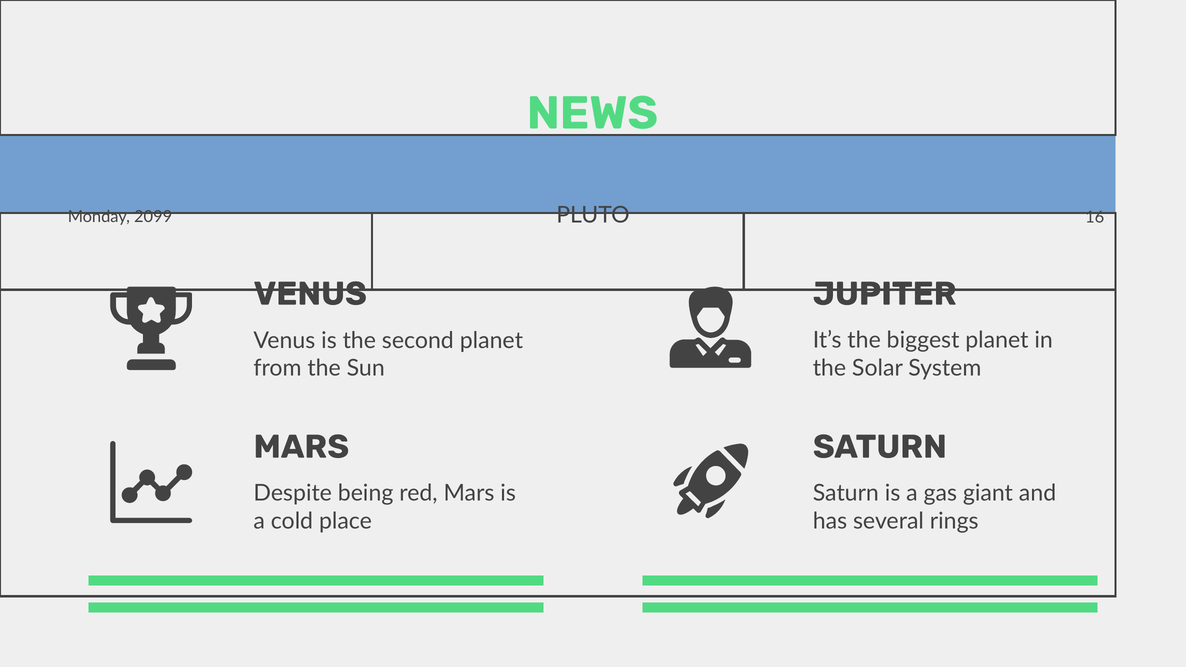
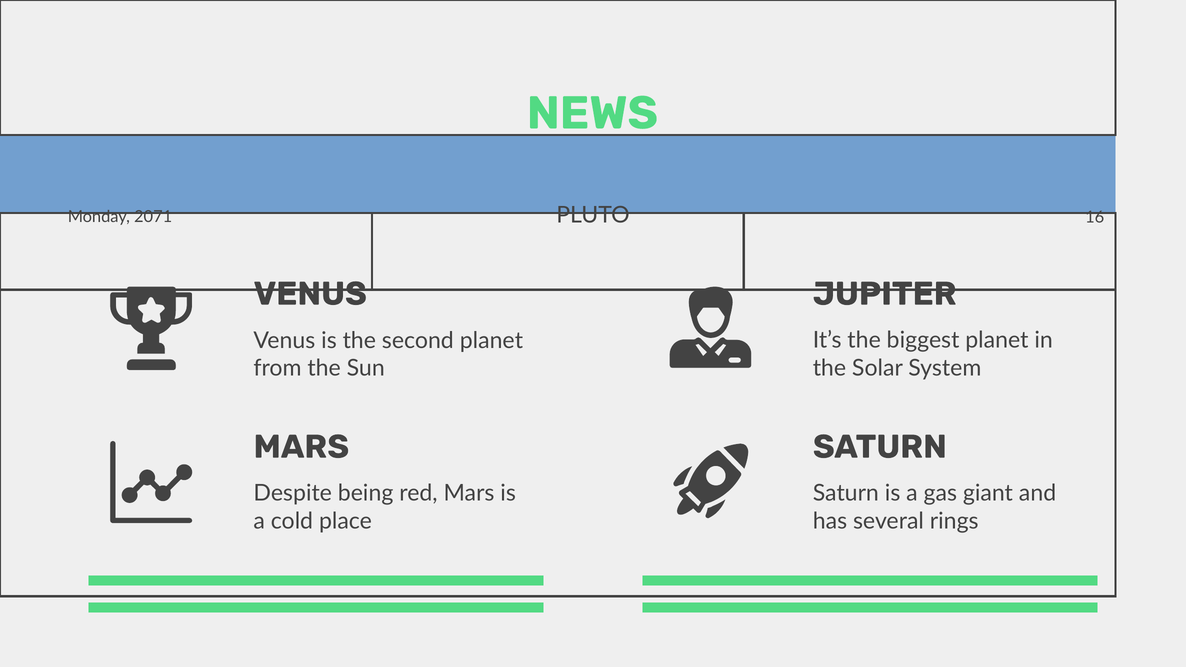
2099: 2099 -> 2071
